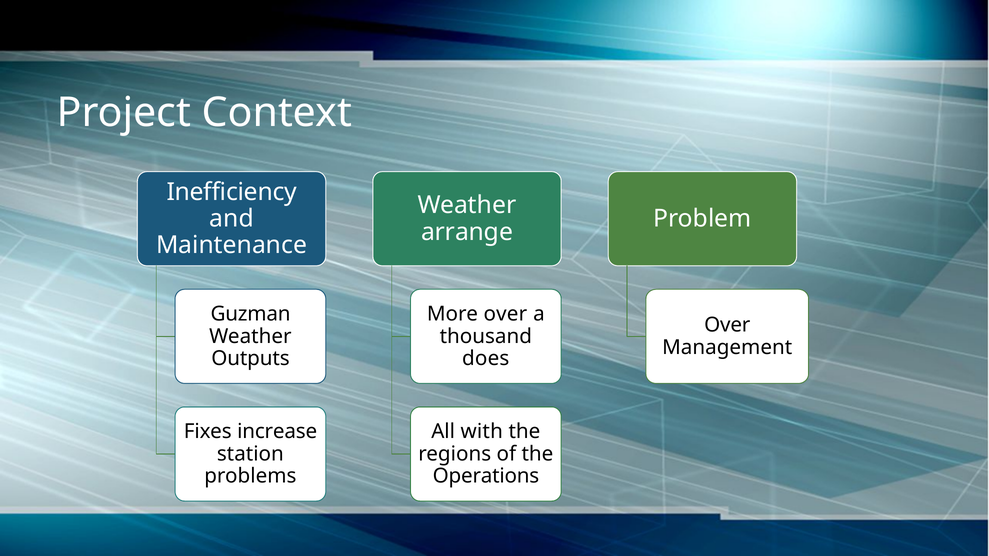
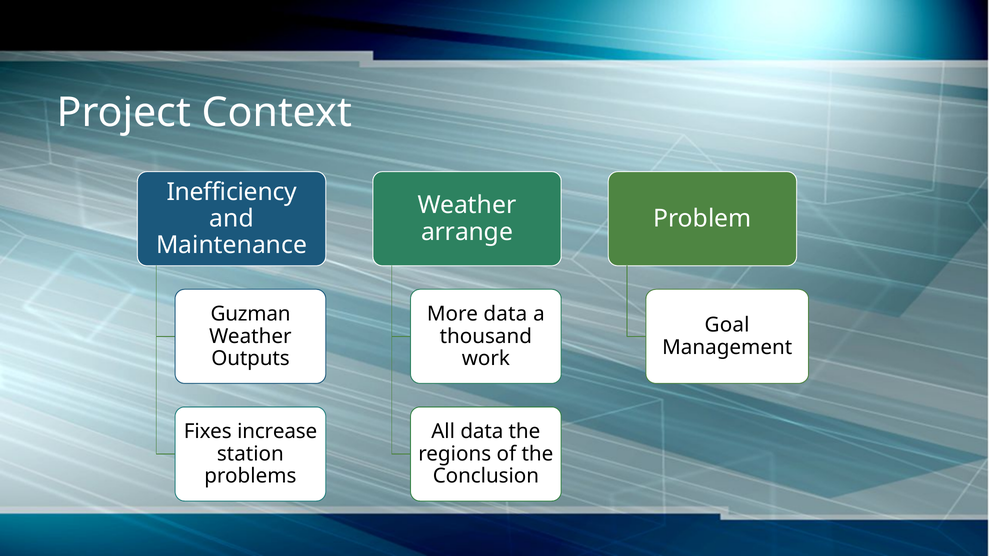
More over: over -> data
Over at (727, 325): Over -> Goal
does: does -> work
All with: with -> data
Operations: Operations -> Conclusion
